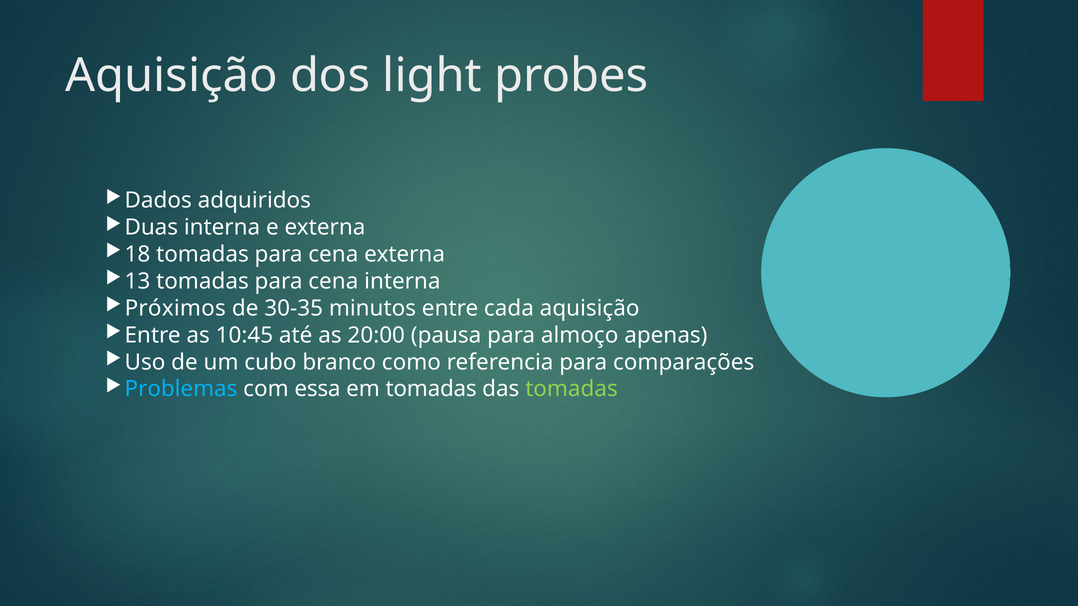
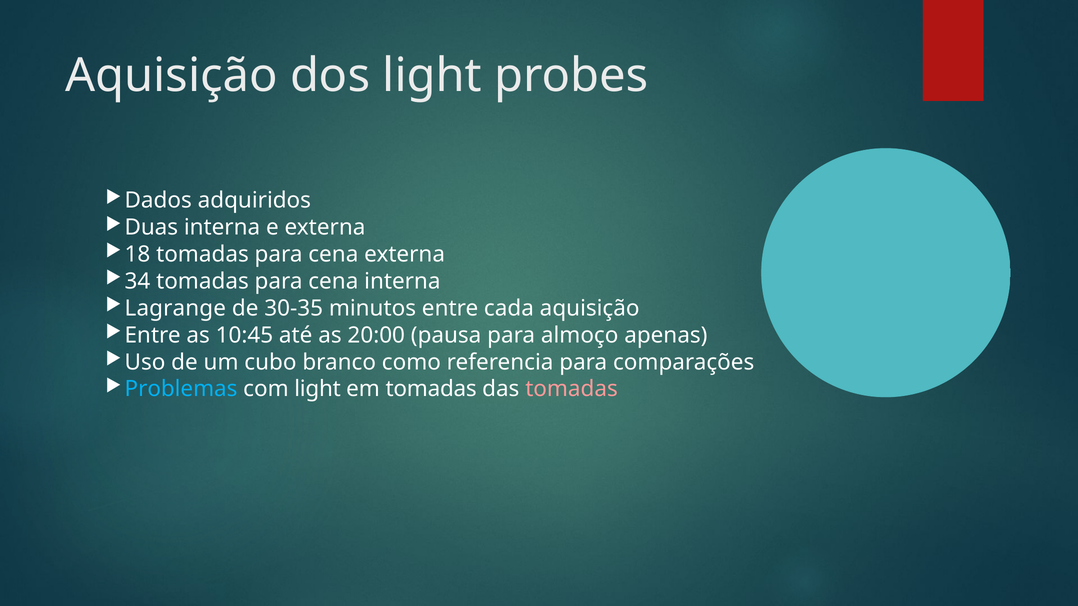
13: 13 -> 34
Próximos: Próximos -> Lagrange
com essa: essa -> light
tomadas at (572, 389) colour: light green -> pink
